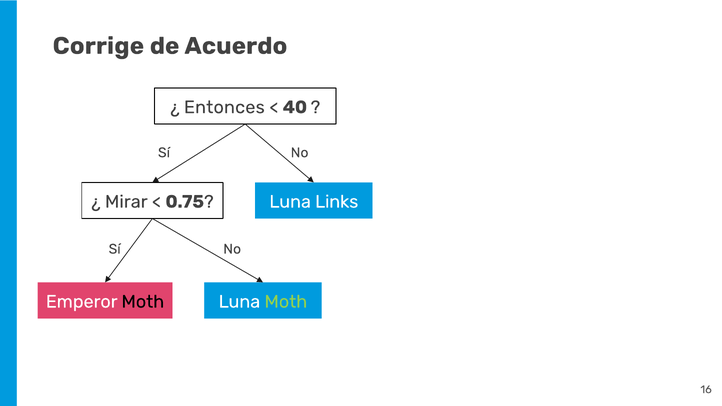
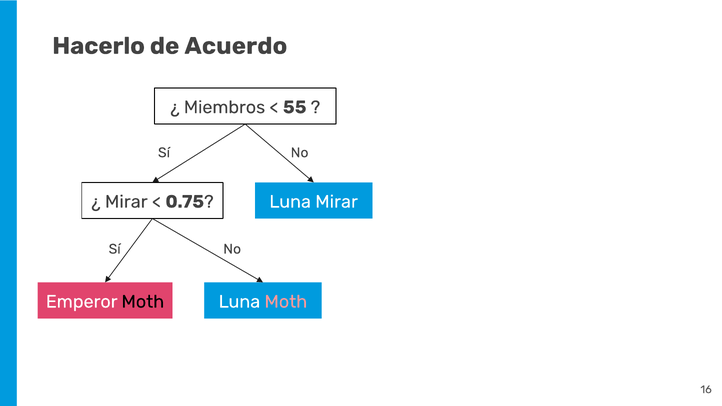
Corrige: Corrige -> Hacerlo
Entonces: Entonces -> Miembros
40: 40 -> 55
Luna Links: Links -> Mirar
Moth at (286, 302) colour: light green -> pink
